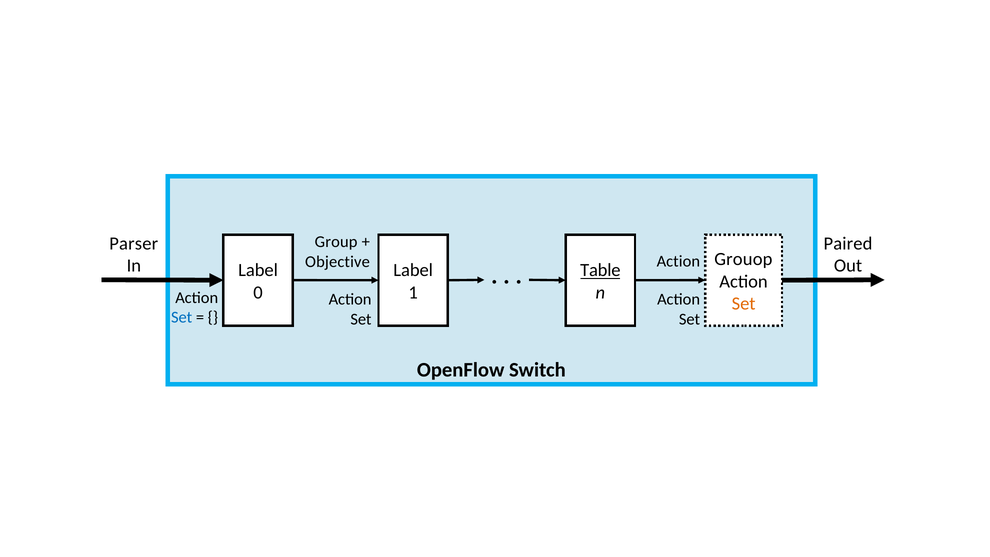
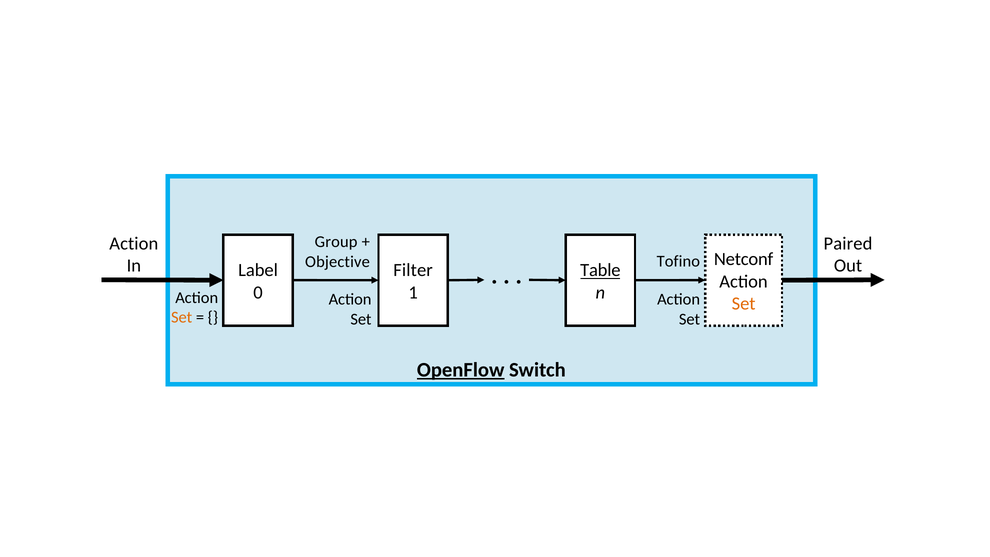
Parser at (134, 243): Parser -> Action
Grouop: Grouop -> Netconf
Action at (678, 261): Action -> Tofino
Label at (413, 270): Label -> Filter
Set at (182, 317) colour: blue -> orange
OpenFlow underline: none -> present
